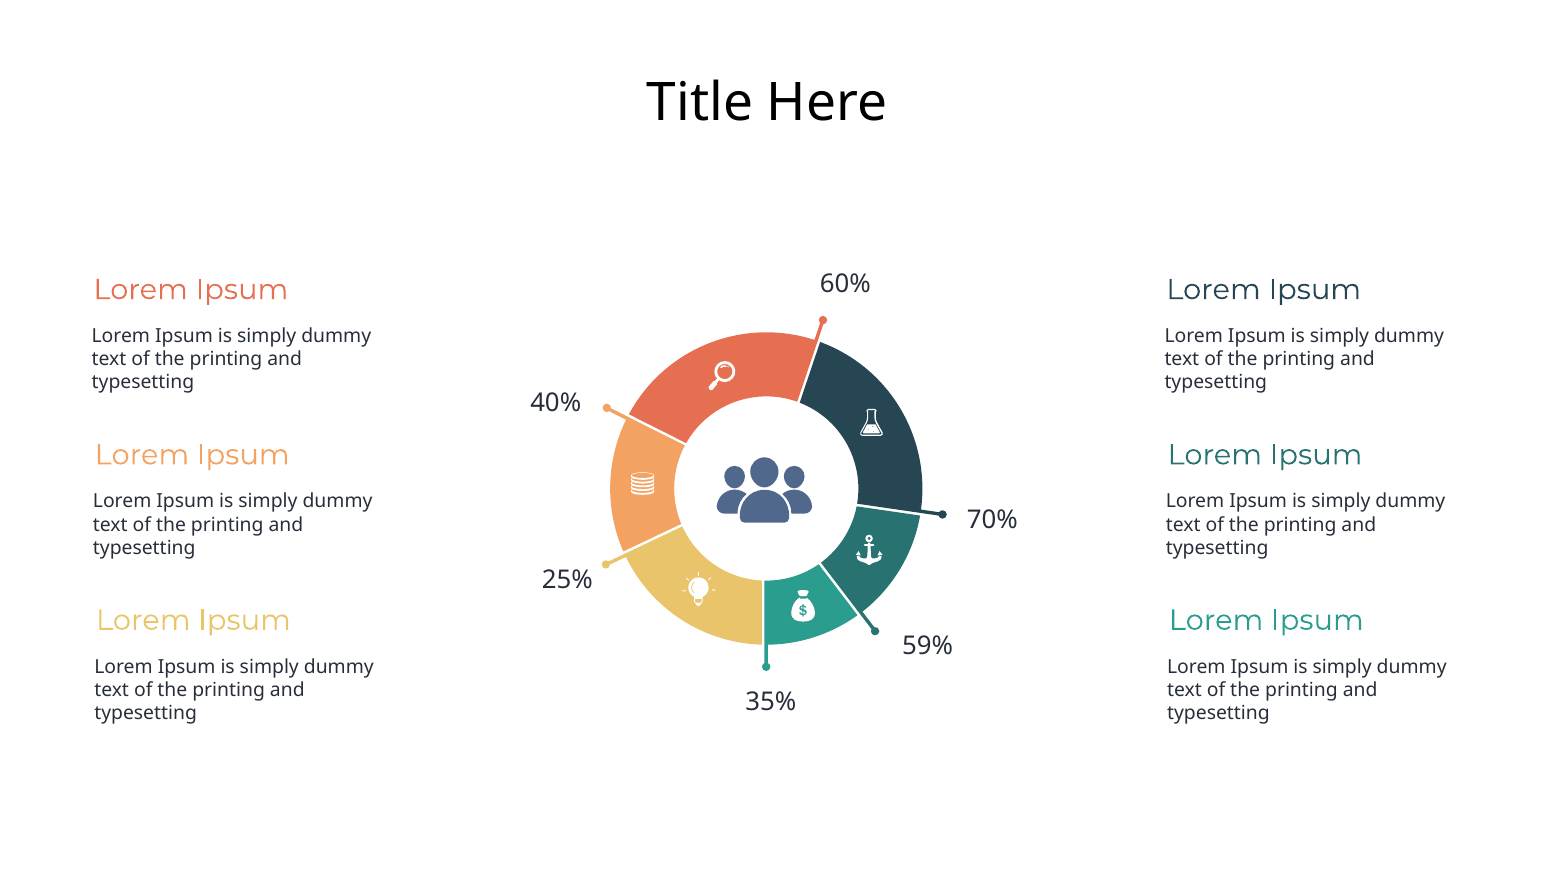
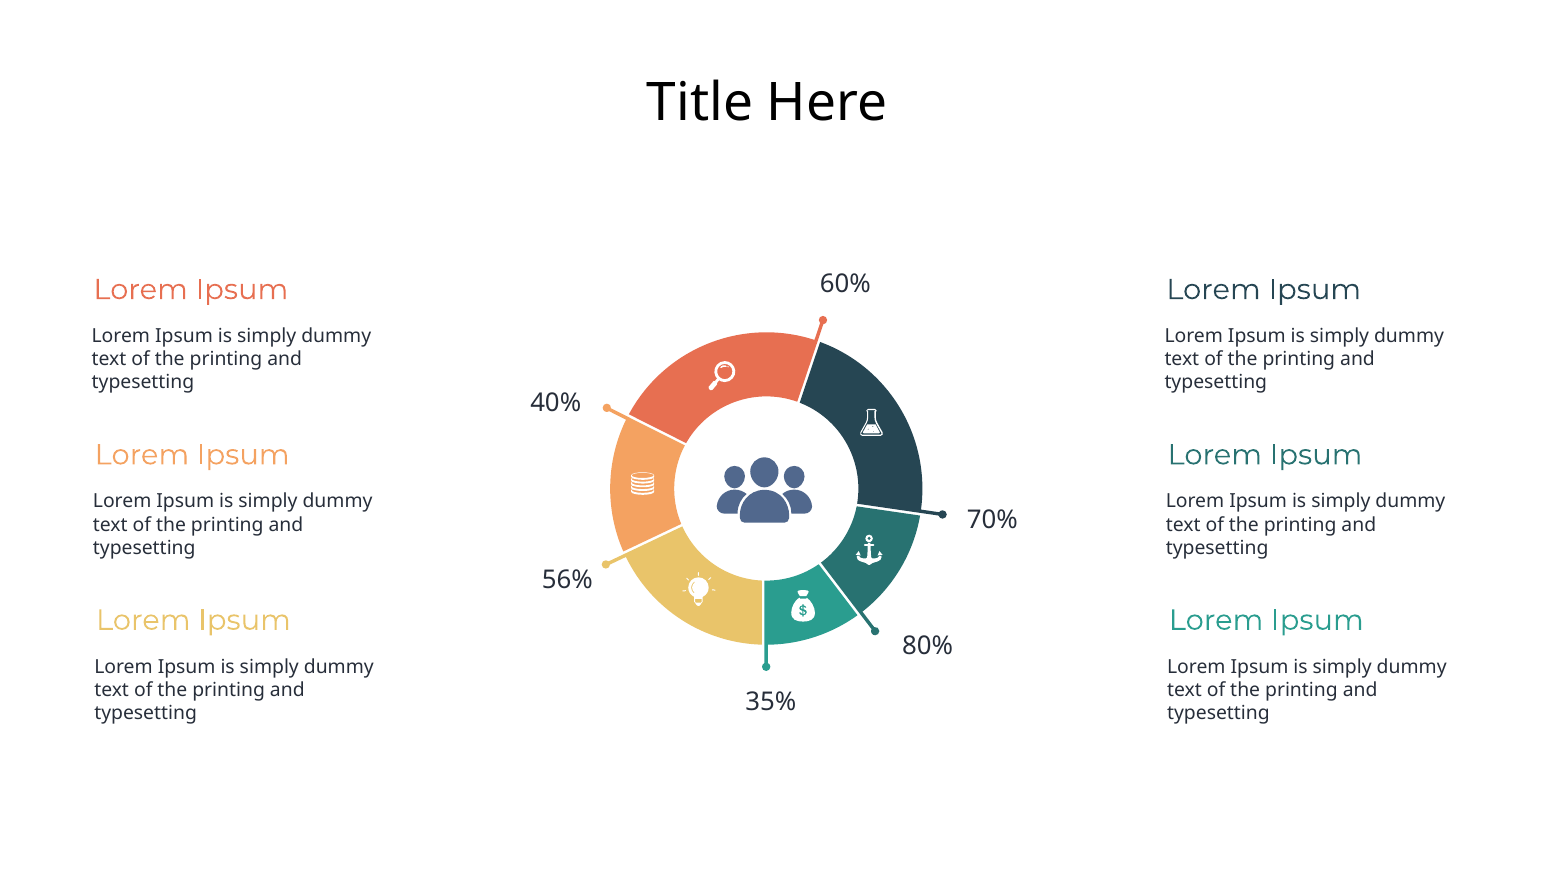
25%: 25% -> 56%
59%: 59% -> 80%
